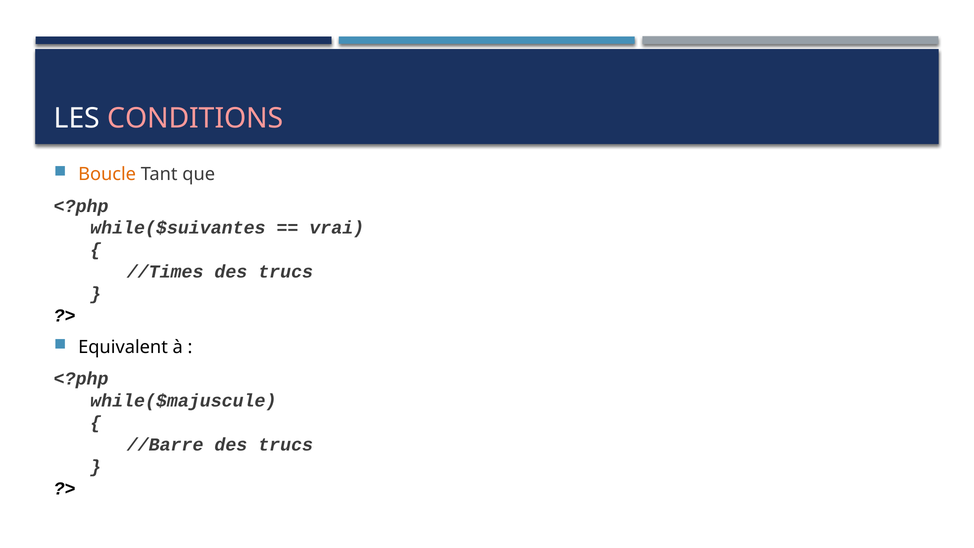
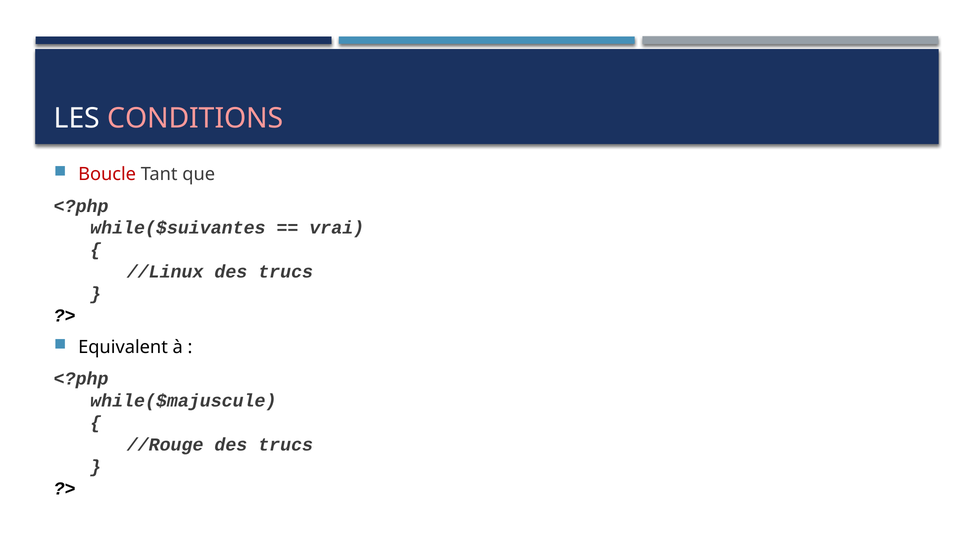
Boucle colour: orange -> red
//Times: //Times -> //Linux
//Barre: //Barre -> //Rouge
